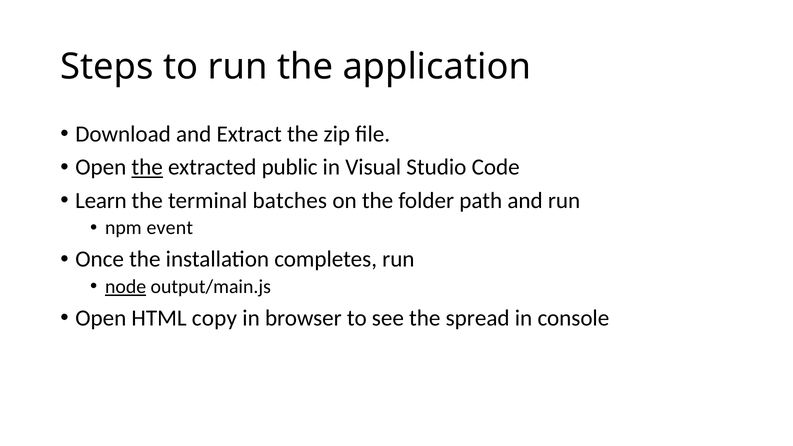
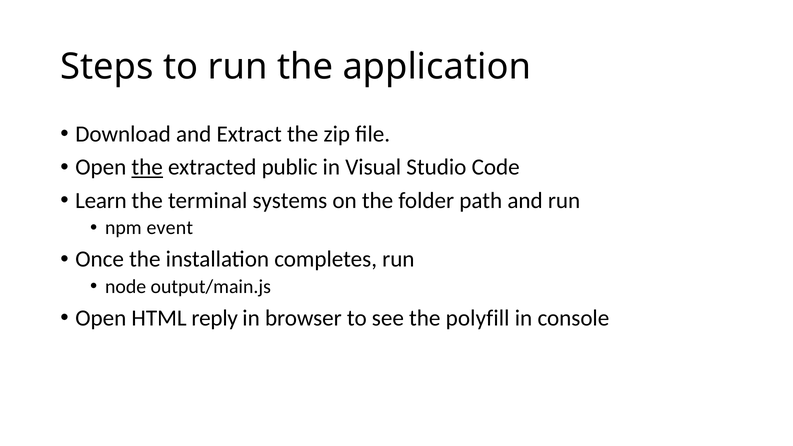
batches: batches -> systems
node underline: present -> none
copy: copy -> reply
spread: spread -> polyfill
